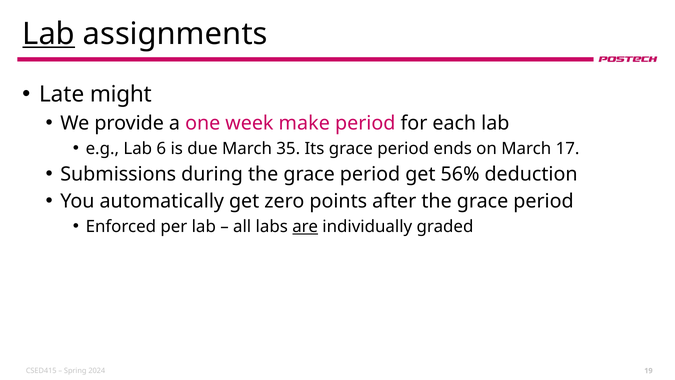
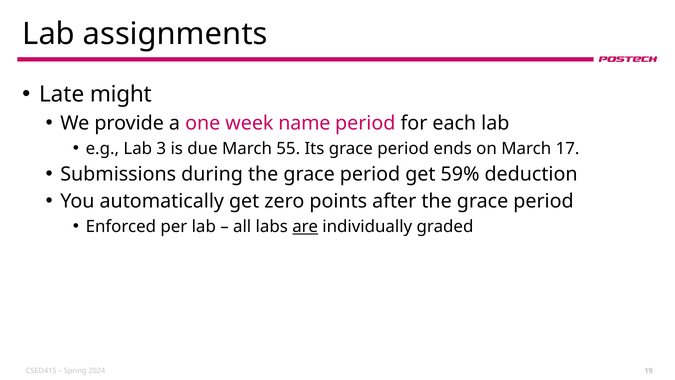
Lab at (49, 34) underline: present -> none
make: make -> name
6: 6 -> 3
35: 35 -> 55
56%: 56% -> 59%
